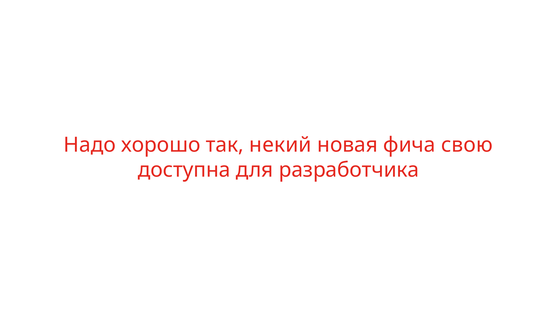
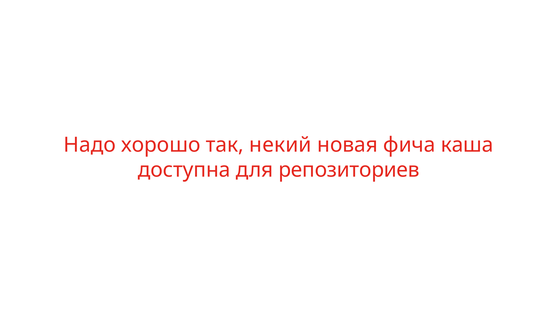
свою: свою -> каша
разработчика: разработчика -> репозиториев
